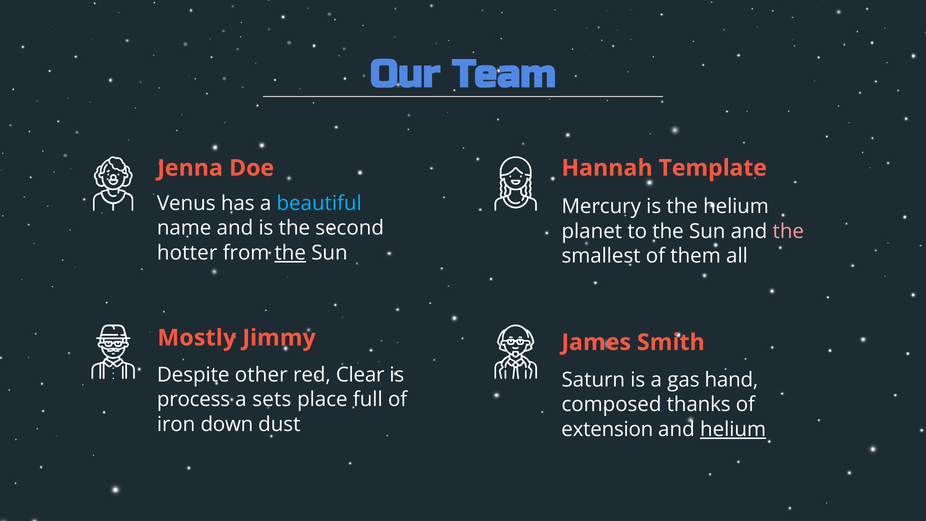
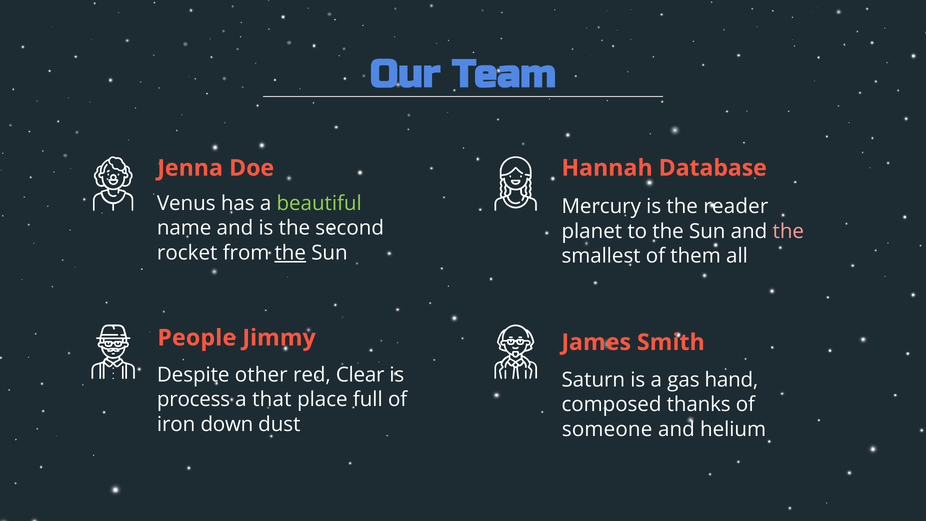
Template: Template -> Database
beautiful colour: light blue -> light green
the helium: helium -> reader
hotter: hotter -> rocket
Mostly: Mostly -> People
sets: sets -> that
extension: extension -> someone
helium at (733, 429) underline: present -> none
